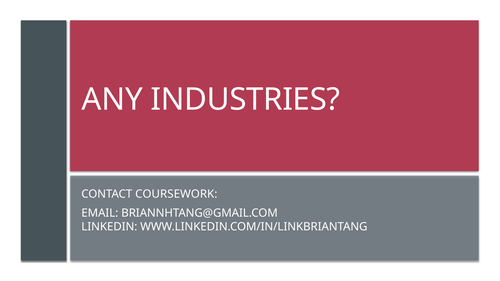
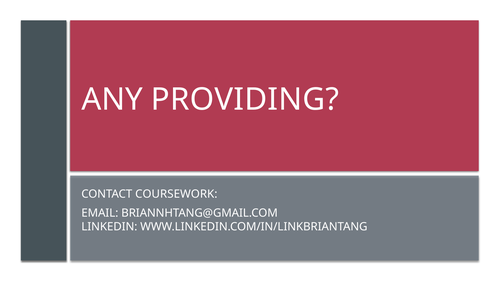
INDUSTRIES: INDUSTRIES -> PROVIDING
